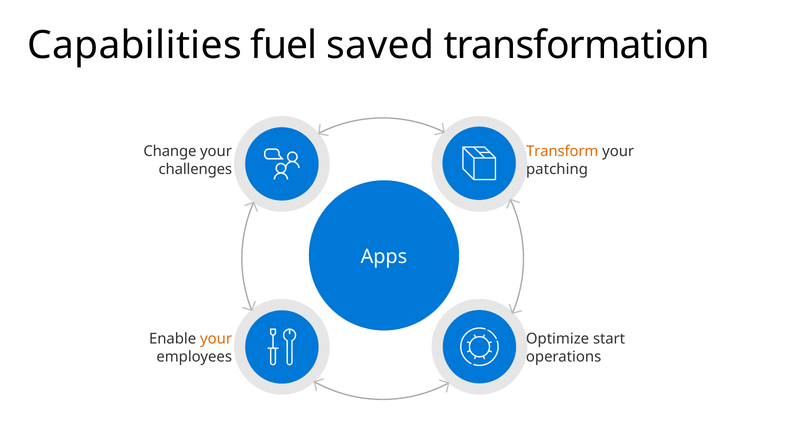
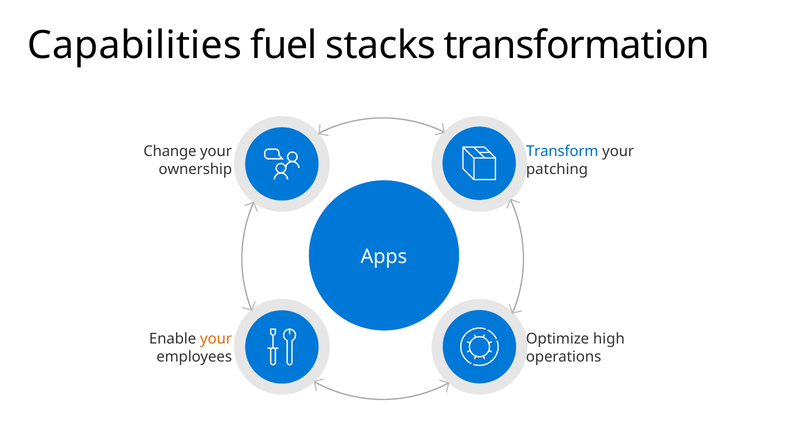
saved: saved -> stacks
Transform colour: orange -> blue
challenges: challenges -> ownership
start: start -> high
